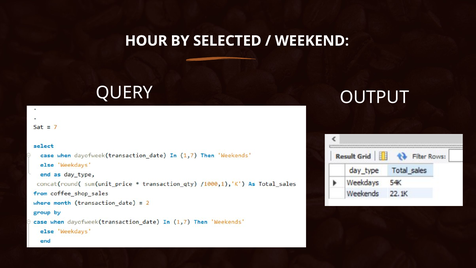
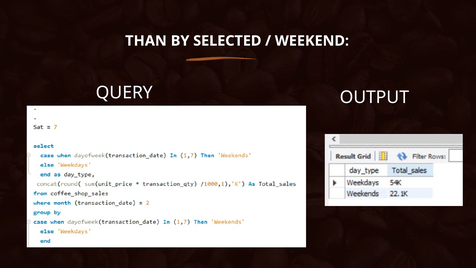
HOUR: HOUR -> THAN
